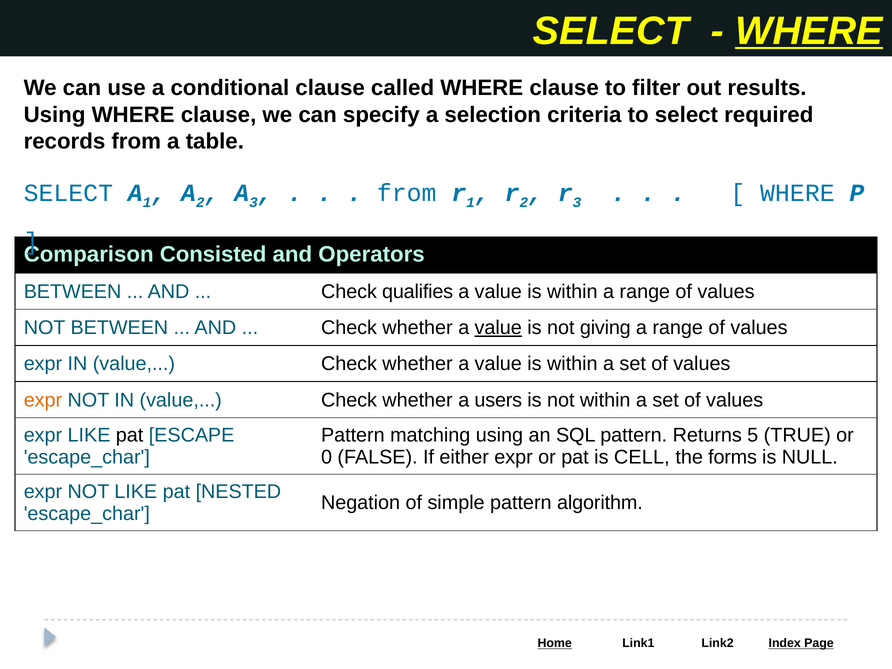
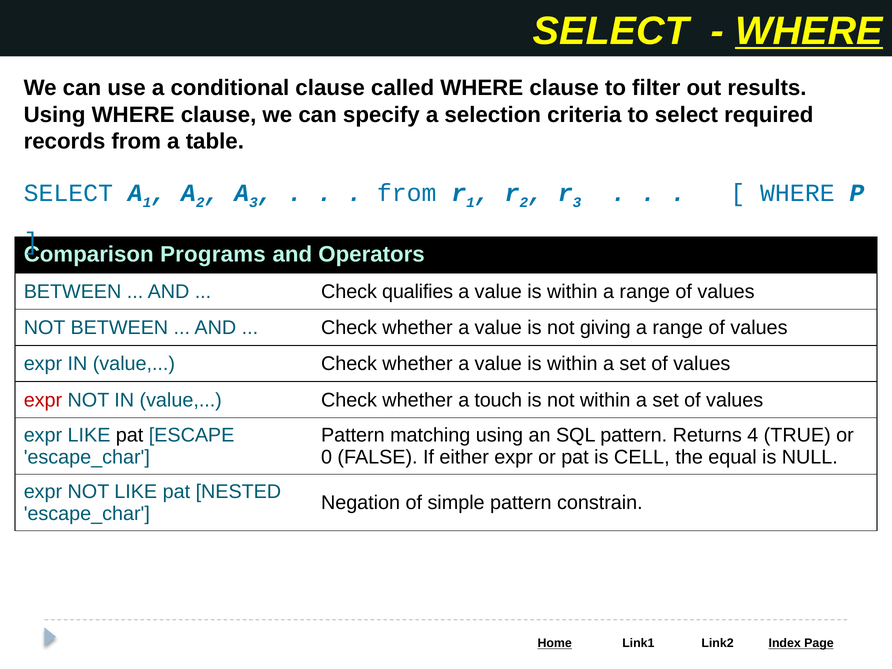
Consisted: Consisted -> Programs
value at (498, 328) underline: present -> none
expr at (43, 400) colour: orange -> red
users: users -> touch
5: 5 -> 4
forms: forms -> equal
algorithm: algorithm -> constrain
